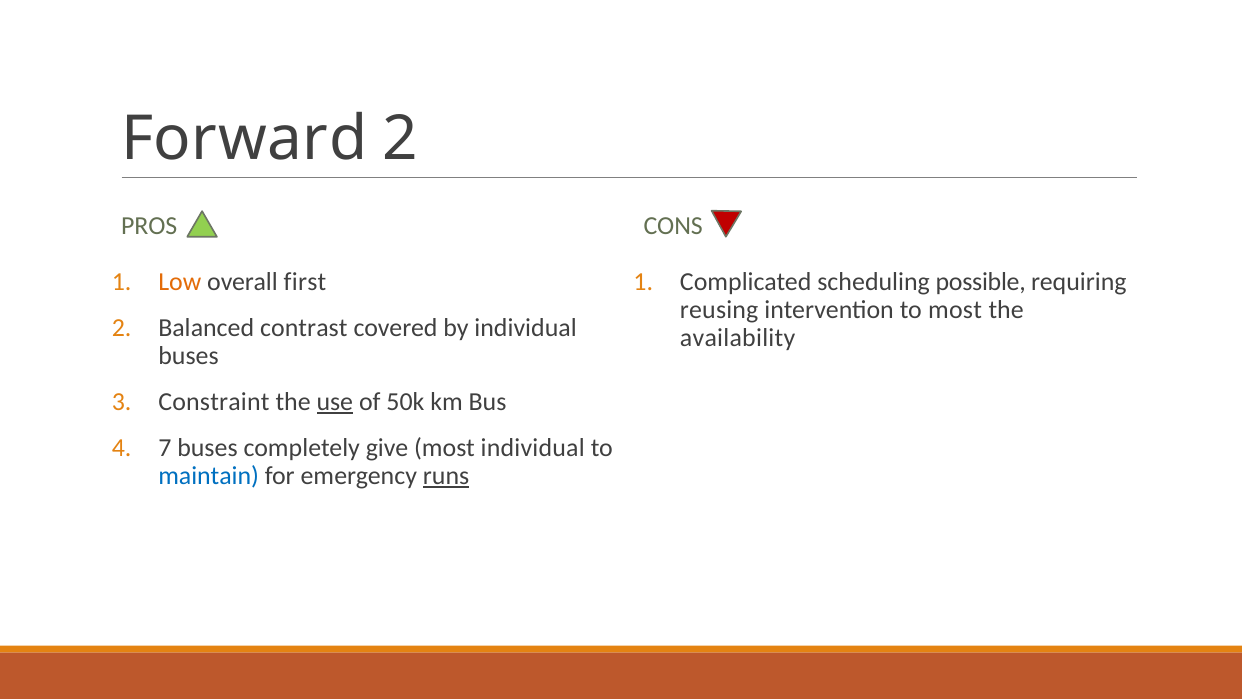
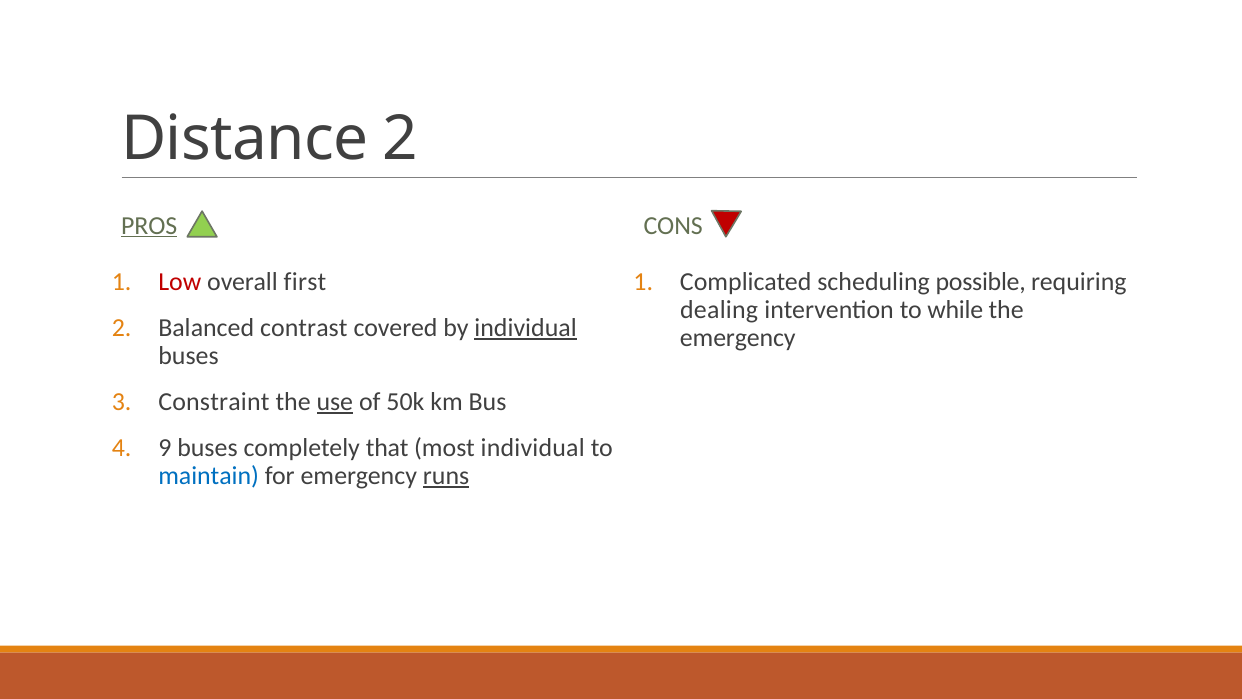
Forward: Forward -> Distance
PROS underline: none -> present
Low colour: orange -> red
reusing: reusing -> dealing
to most: most -> while
individual at (526, 328) underline: none -> present
availability at (738, 337): availability -> emergency
7: 7 -> 9
give: give -> that
